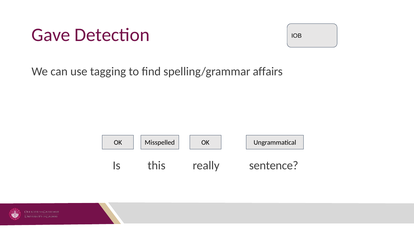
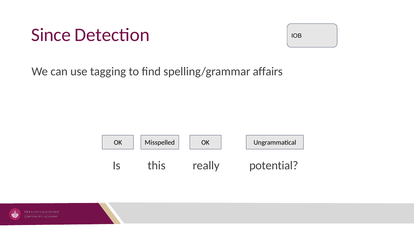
Gave: Gave -> Since
sentence: sentence -> potential
